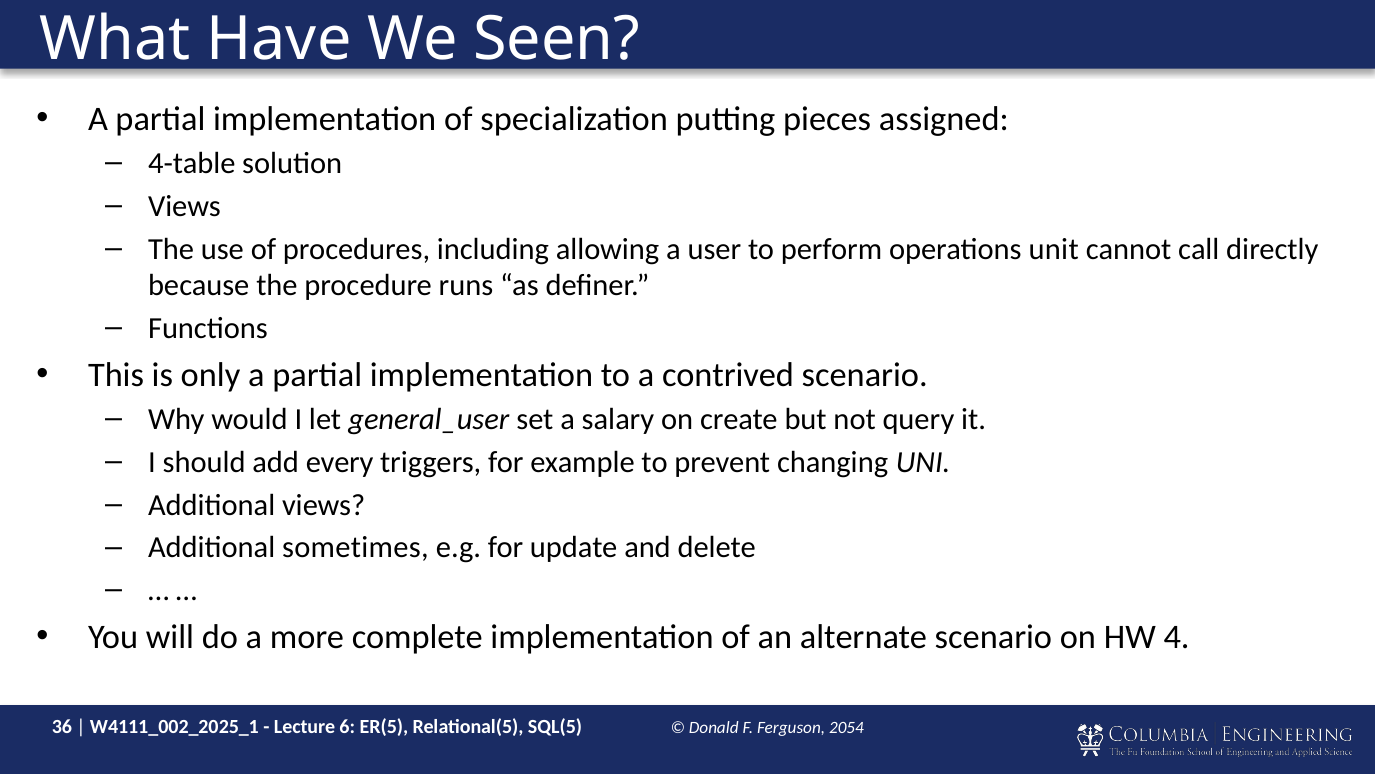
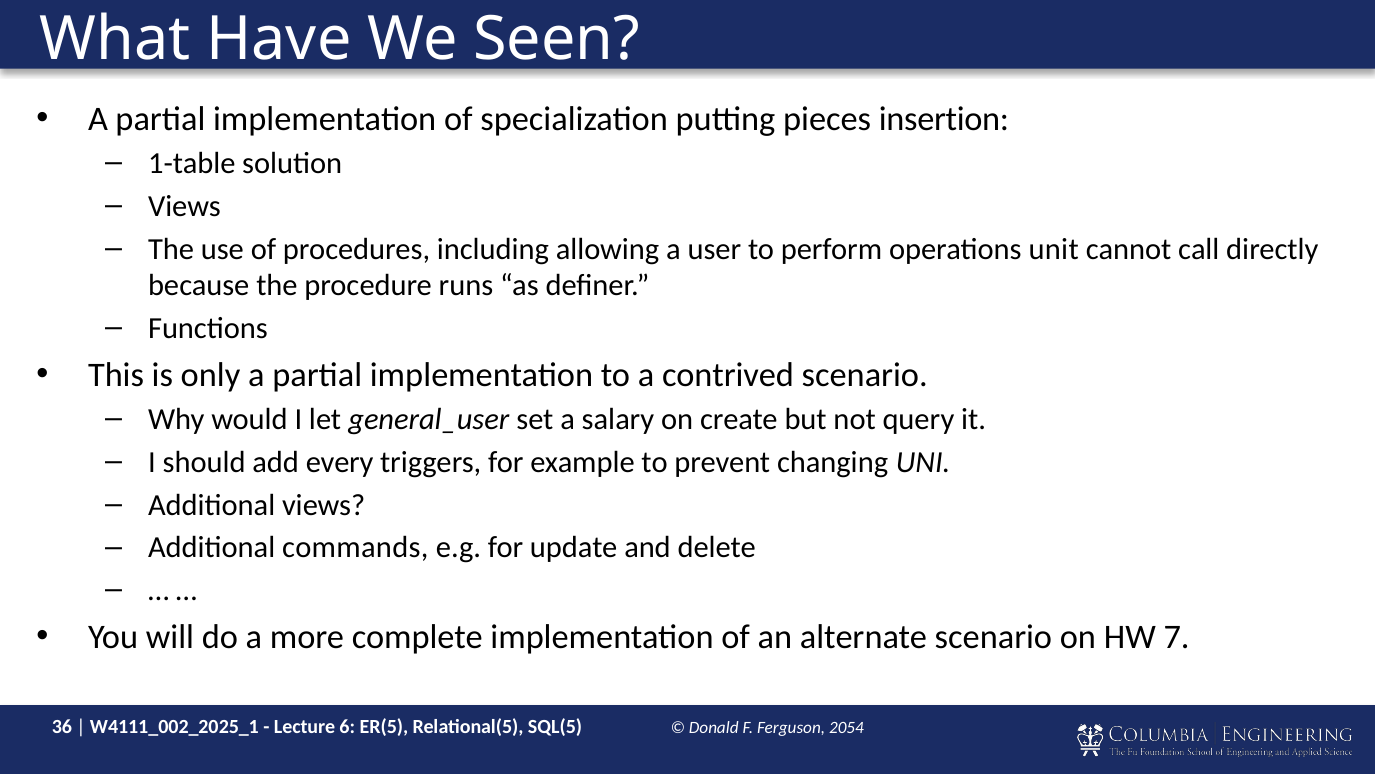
assigned: assigned -> insertion
4-table: 4-table -> 1-table
sometimes: sometimes -> commands
4: 4 -> 7
